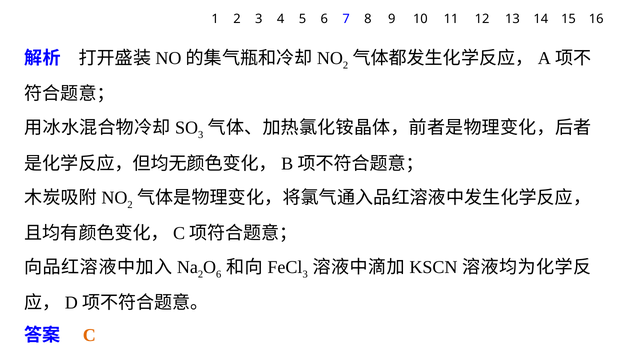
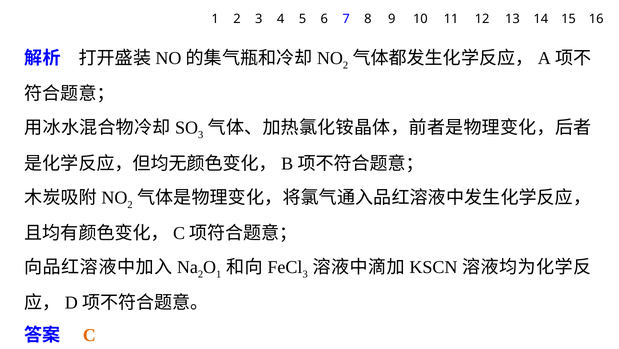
6 at (219, 274): 6 -> 1
